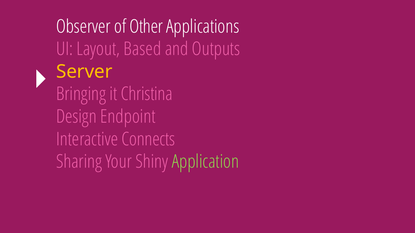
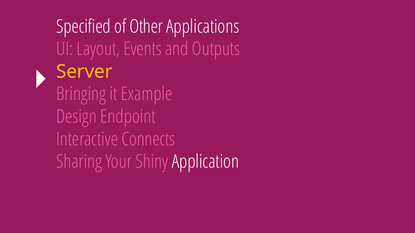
Observer: Observer -> Specified
Based: Based -> Events
Christina: Christina -> Example
Application colour: light green -> white
